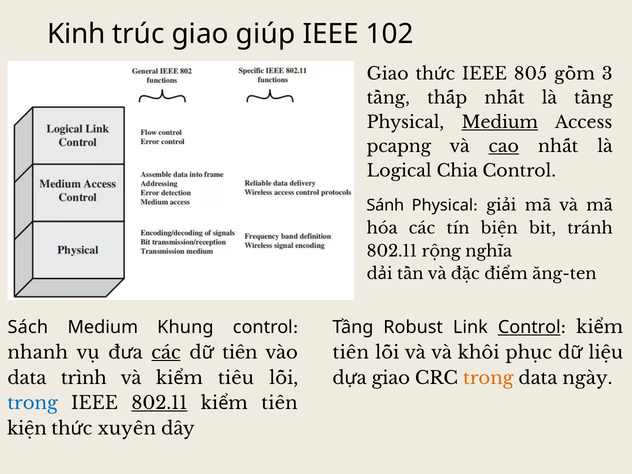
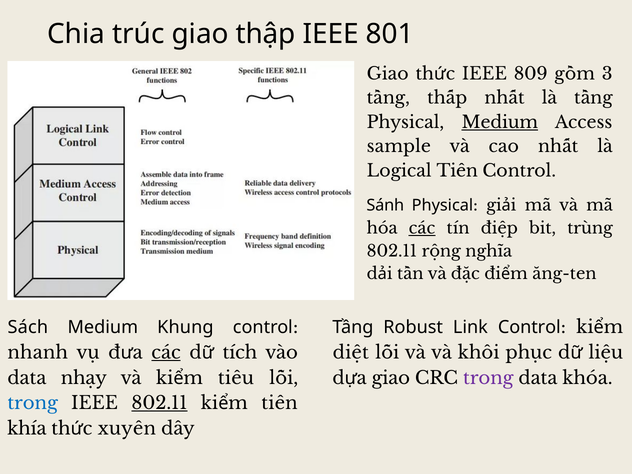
Kinh: Kinh -> Chia
giúp: giúp -> thập
102: 102 -> 801
805: 805 -> 809
pcapng: pcapng -> sample
cao underline: present -> none
Logical Chia: Chia -> Tiên
các at (422, 228) underline: none -> present
biện: biện -> điệp
tránh: tránh -> trùng
Control at (529, 327) underline: present -> none
tiên at (240, 353): tiên -> tích
tiên at (351, 353): tiên -> diệt
trình: trình -> nhạy
trong at (488, 378) colour: orange -> purple
ngày: ngày -> khóa
kiện: kiện -> khía
